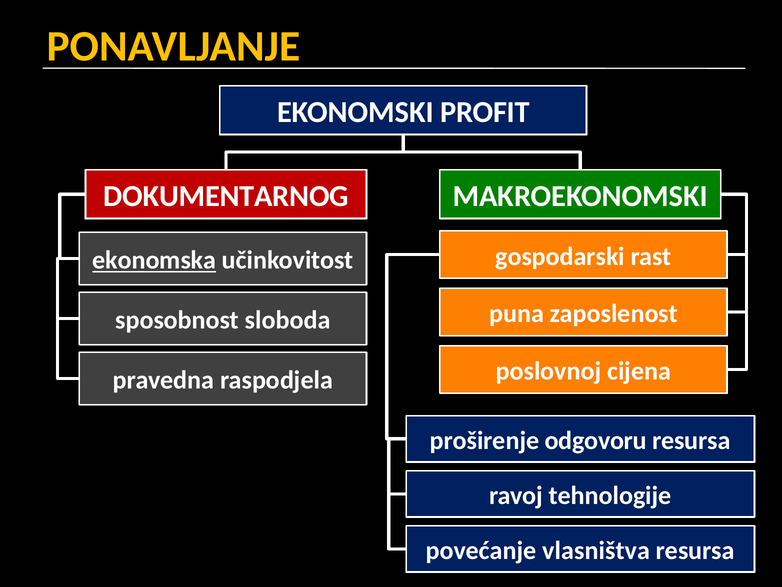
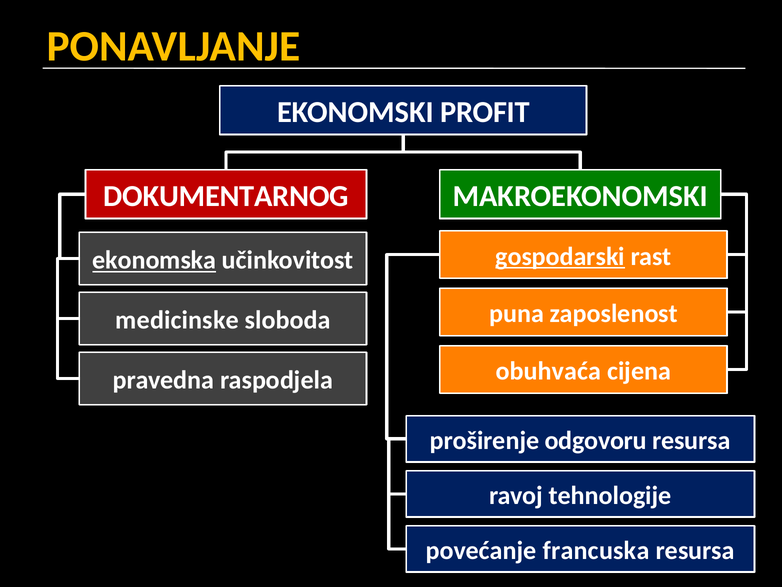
gospodarski underline: none -> present
sposobnost: sposobnost -> medicinske
poslovnoj: poslovnoj -> obuhvaća
vlasništva: vlasništva -> francuska
